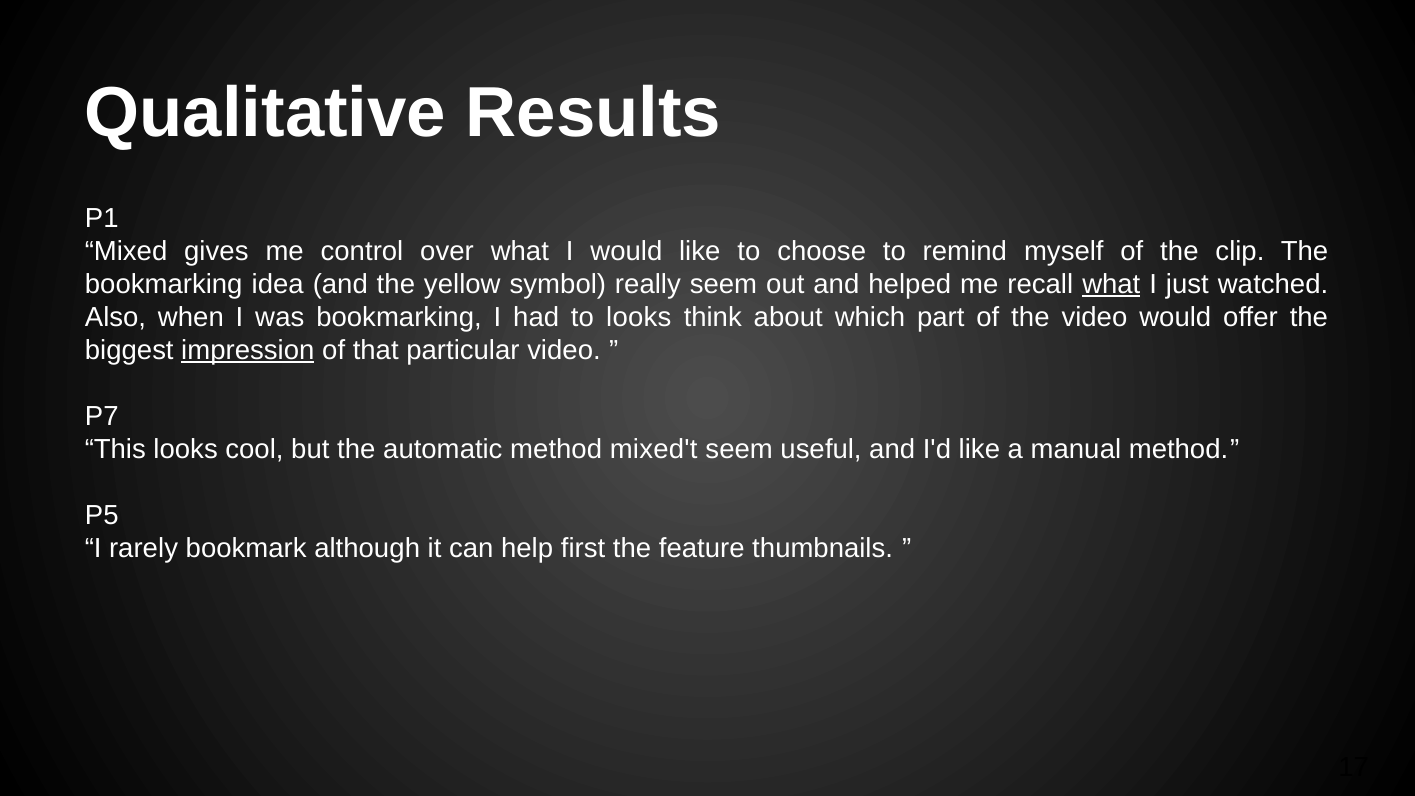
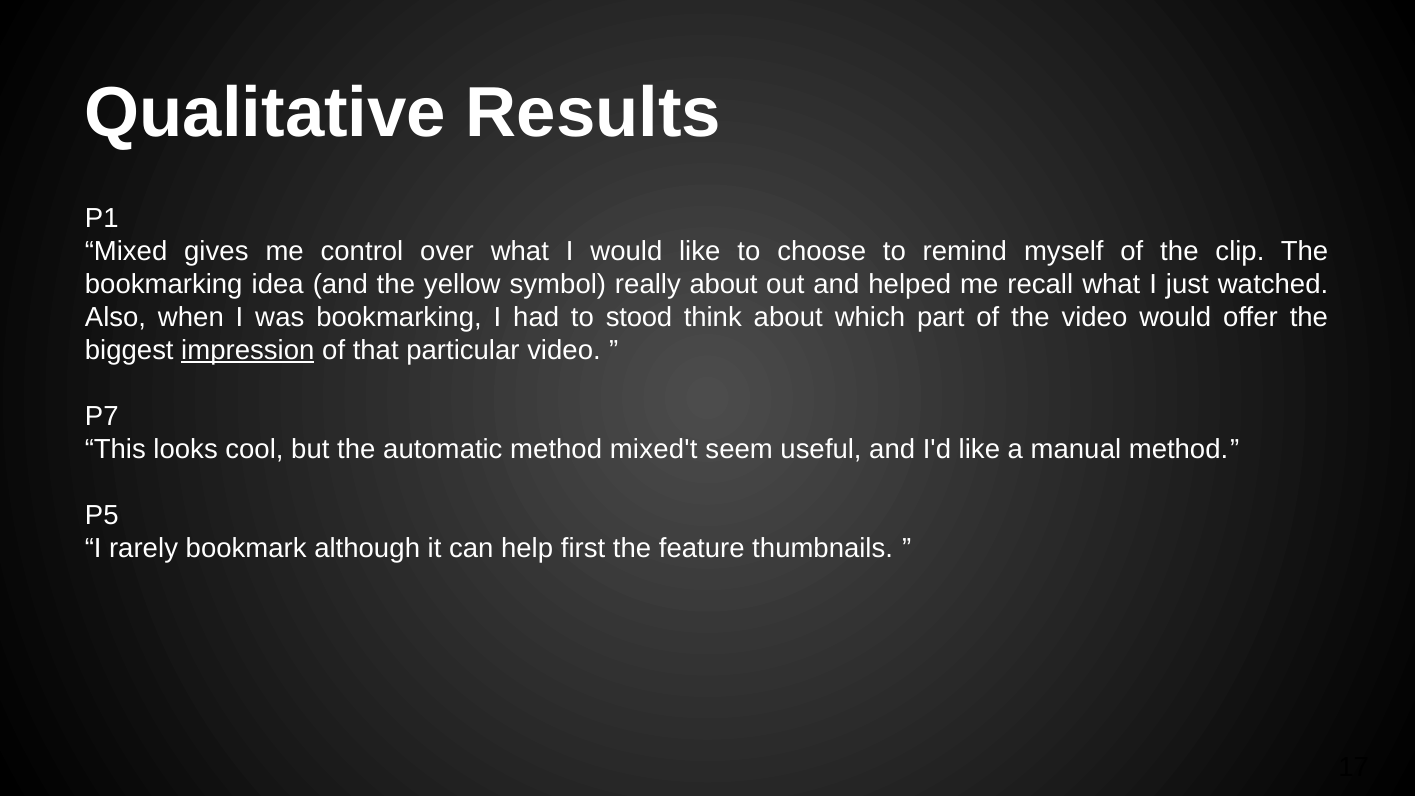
really seem: seem -> about
what at (1111, 284) underline: present -> none
to looks: looks -> stood
